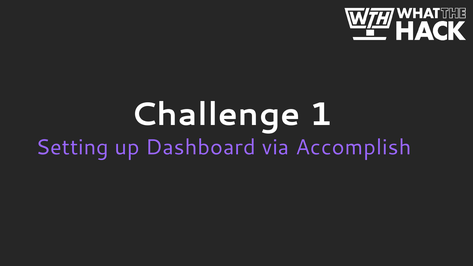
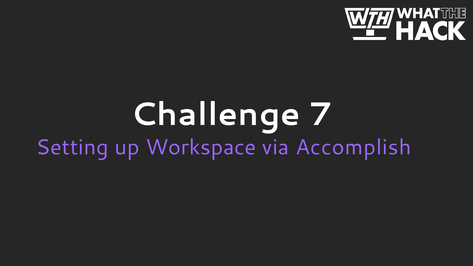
1: 1 -> 7
Dashboard: Dashboard -> Workspace
